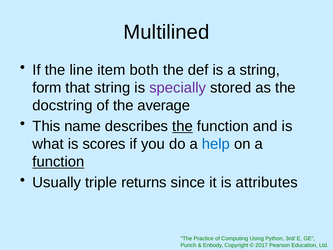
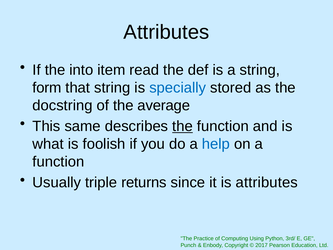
Multilined at (166, 32): Multilined -> Attributes
line: line -> into
both: both -> read
specially colour: purple -> blue
name: name -> same
scores: scores -> foolish
function at (58, 162) underline: present -> none
